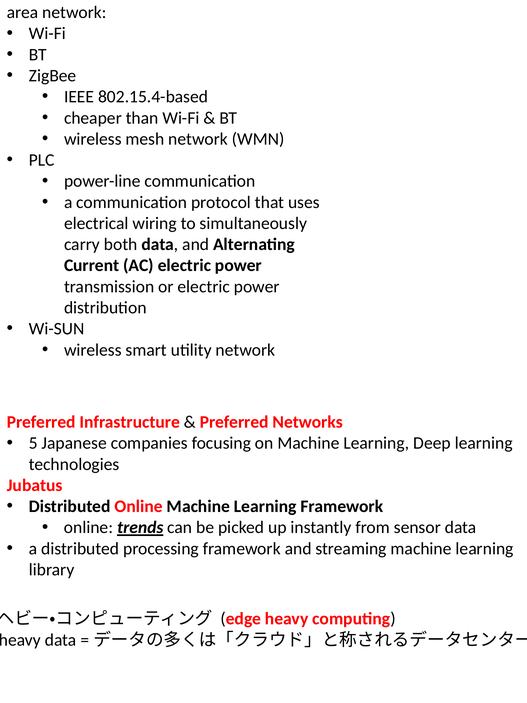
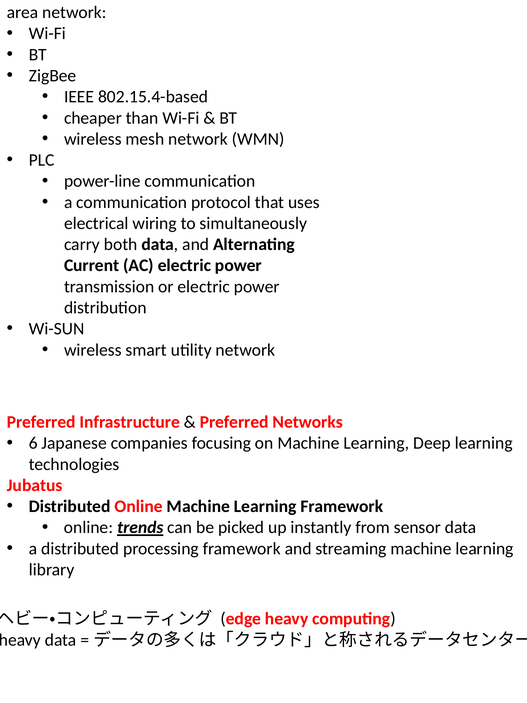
5: 5 -> 6
